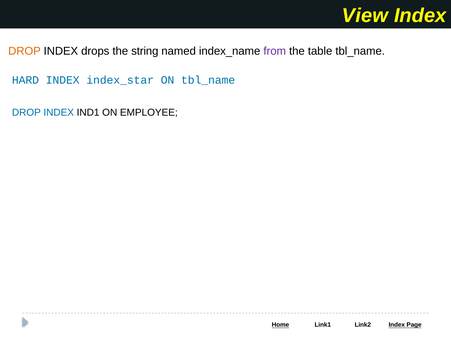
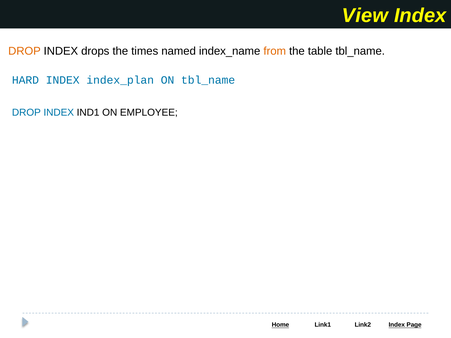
string: string -> times
from colour: purple -> orange
index_star: index_star -> index_plan
